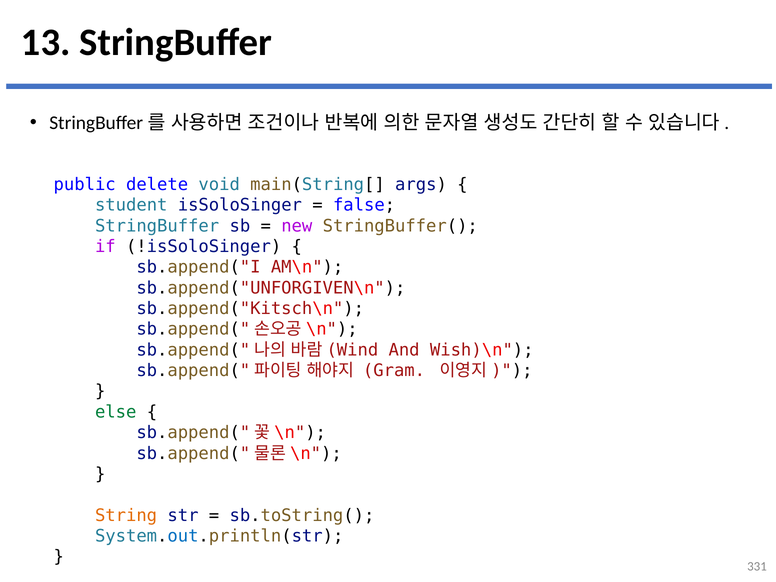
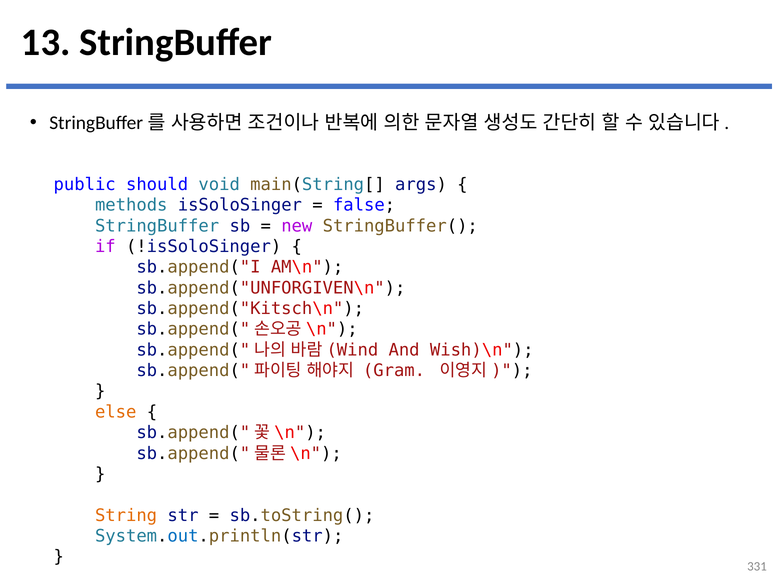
delete: delete -> should
student: student -> methods
else colour: green -> orange
